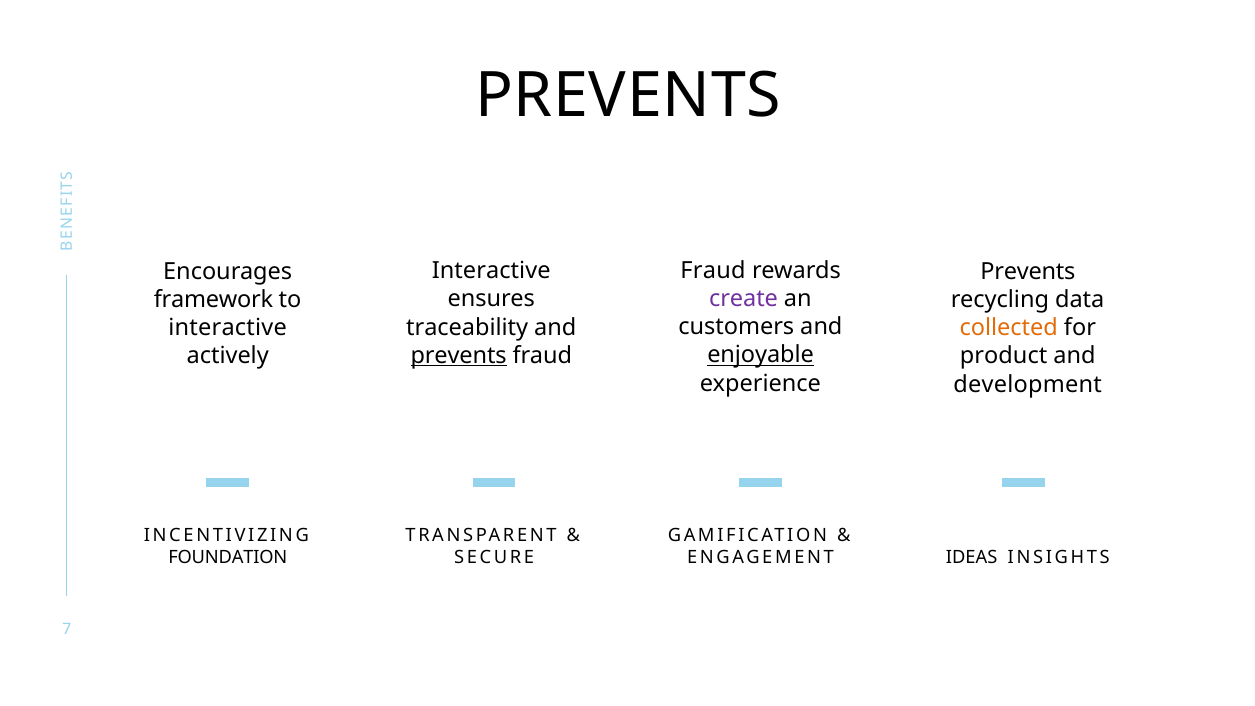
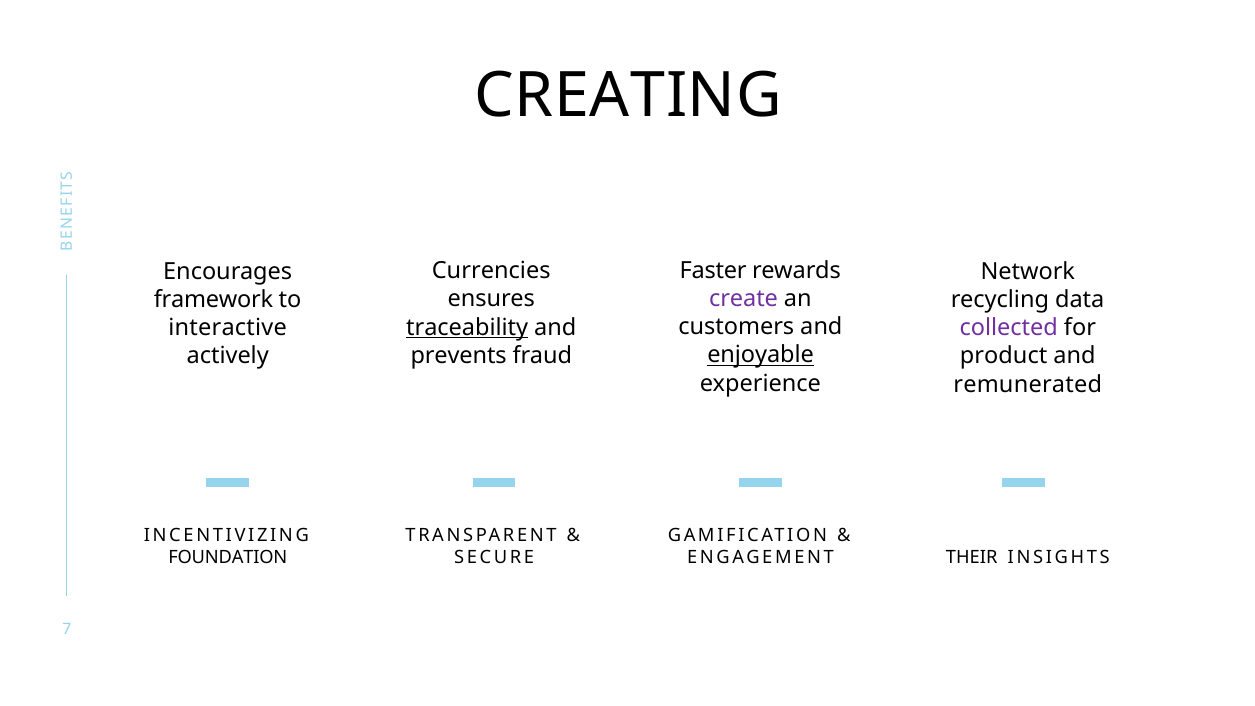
PREVENTS at (628, 96): PREVENTS -> CREATING
Fraud at (713, 270): Fraud -> Faster
Interactive at (491, 271): Interactive -> Currencies
Prevents at (1028, 271): Prevents -> Network
traceability underline: none -> present
collected colour: orange -> purple
prevents at (459, 356) underline: present -> none
development: development -> remunerated
IDEAS: IDEAS -> THEIR
